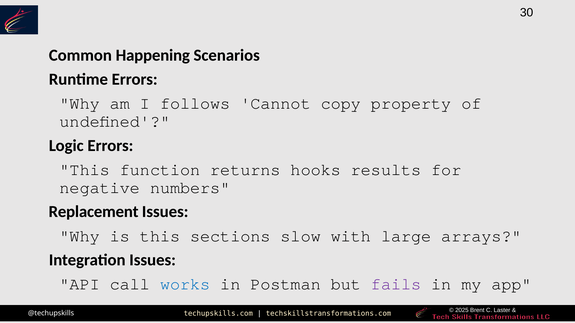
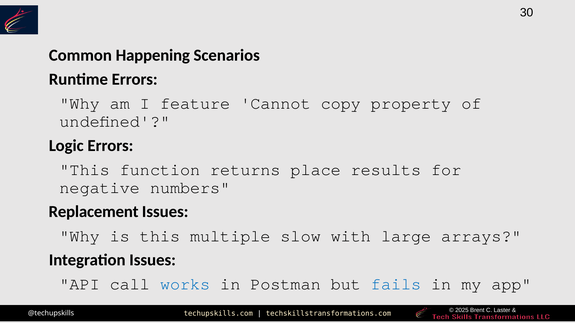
follows: follows -> feature
hooks: hooks -> place
sections: sections -> multiple
fails colour: purple -> blue
